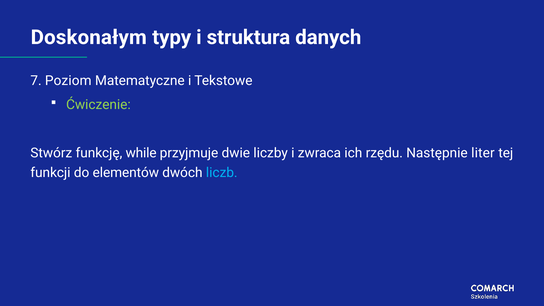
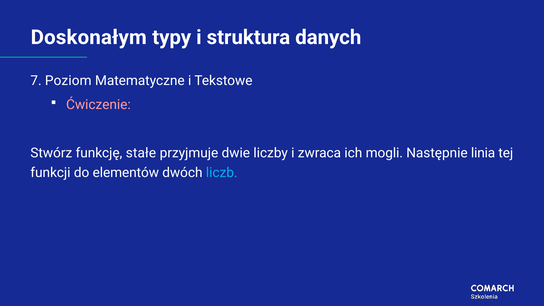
Ćwiczenie colour: light green -> pink
while: while -> stałe
rzędu: rzędu -> mogli
liter: liter -> linia
